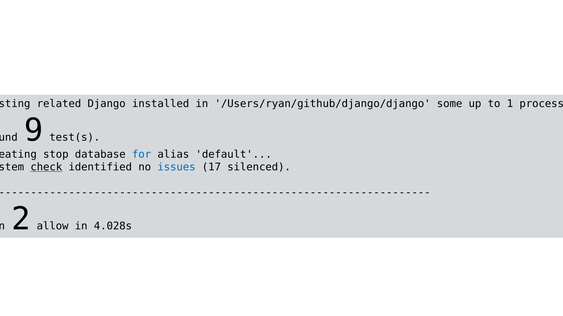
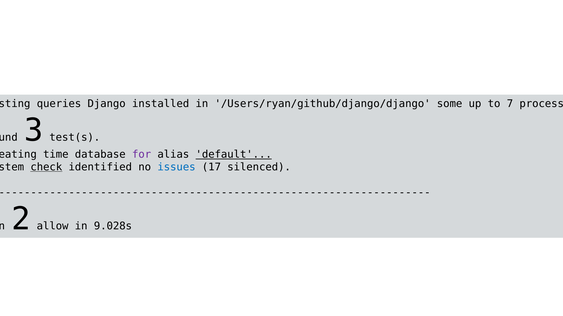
related: related -> queries
1: 1 -> 7
9: 9 -> 3
stop: stop -> time
for colour: blue -> purple
default underline: none -> present
4.028s: 4.028s -> 9.028s
